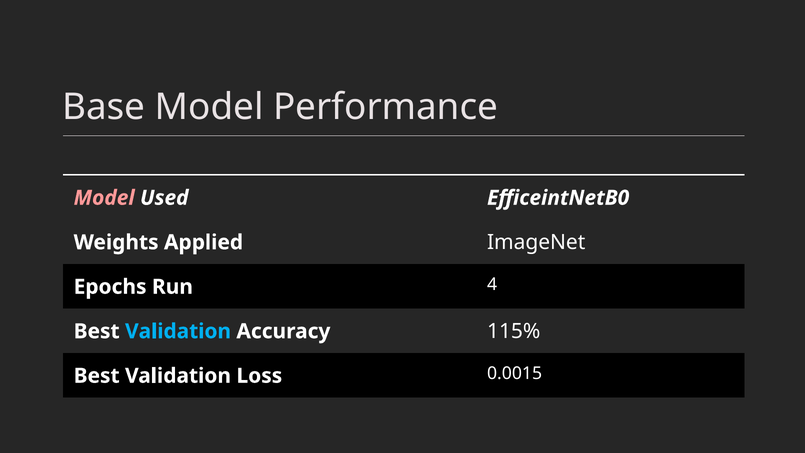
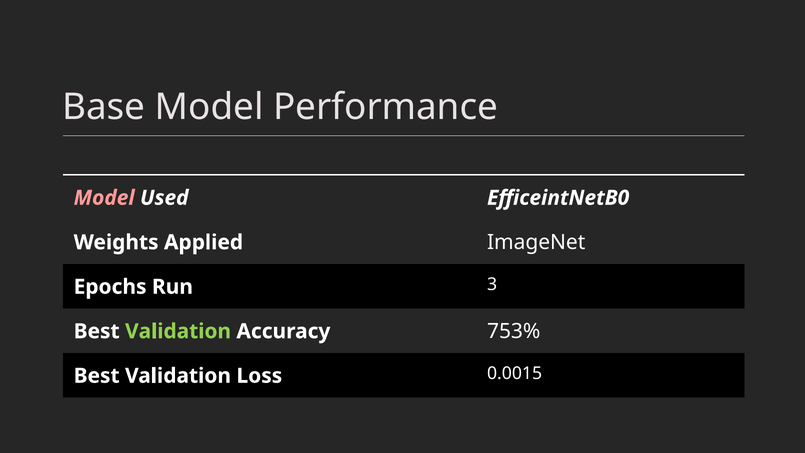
4: 4 -> 3
Validation at (178, 331) colour: light blue -> light green
115%: 115% -> 753%
